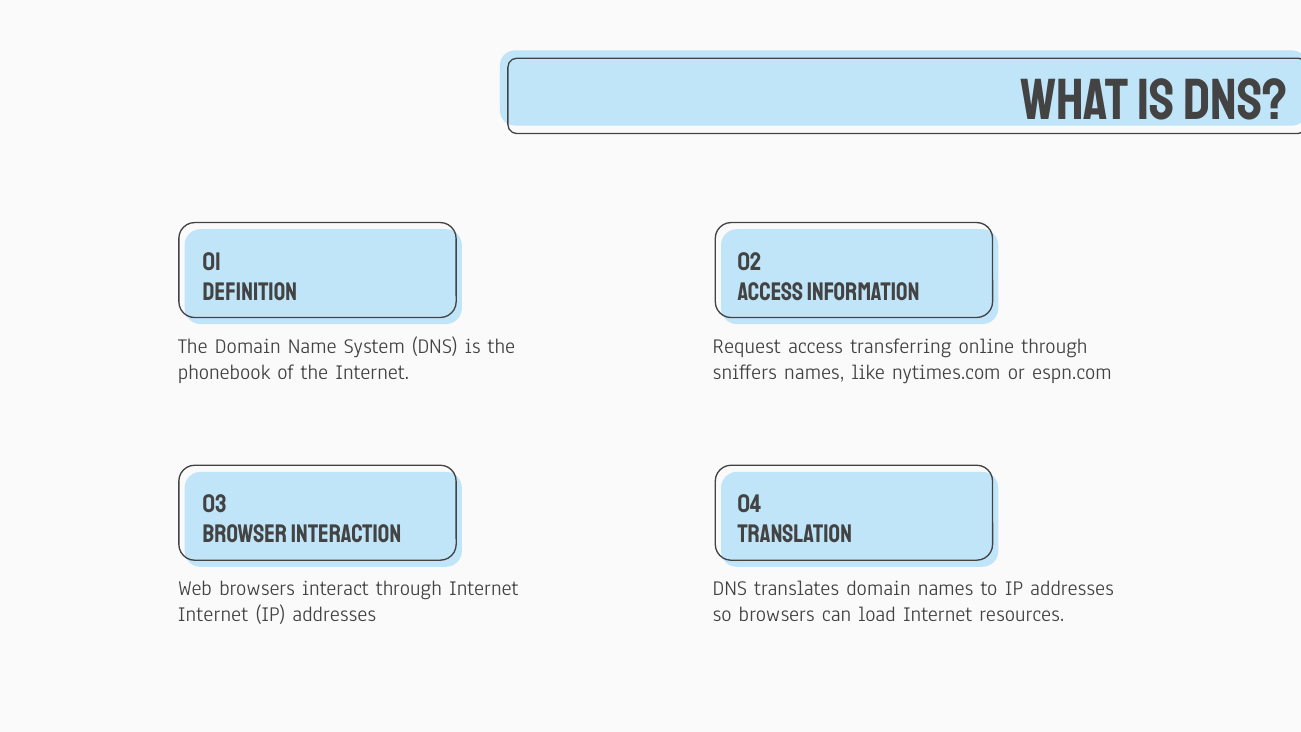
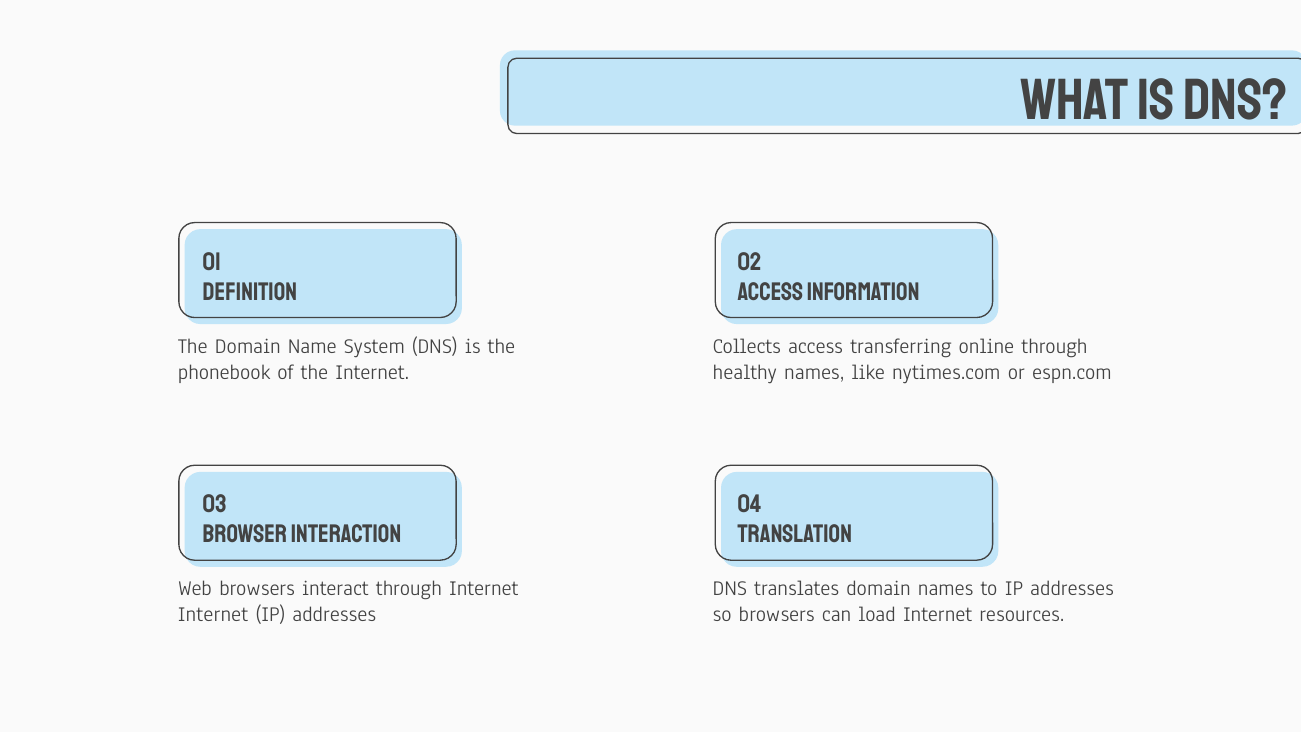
Request: Request -> Collects
sniffers: sniffers -> healthy
